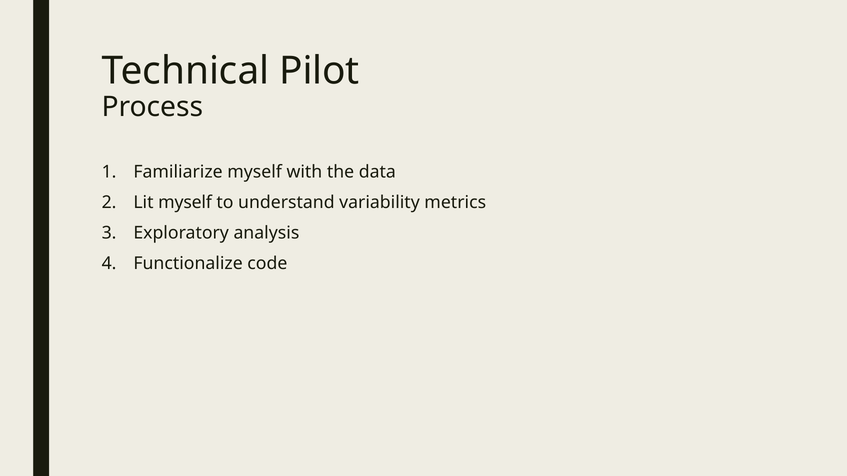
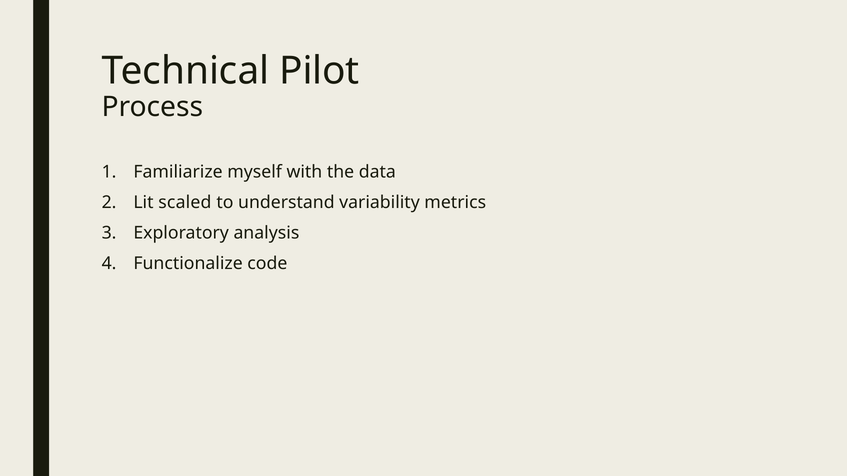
Lit myself: myself -> scaled
